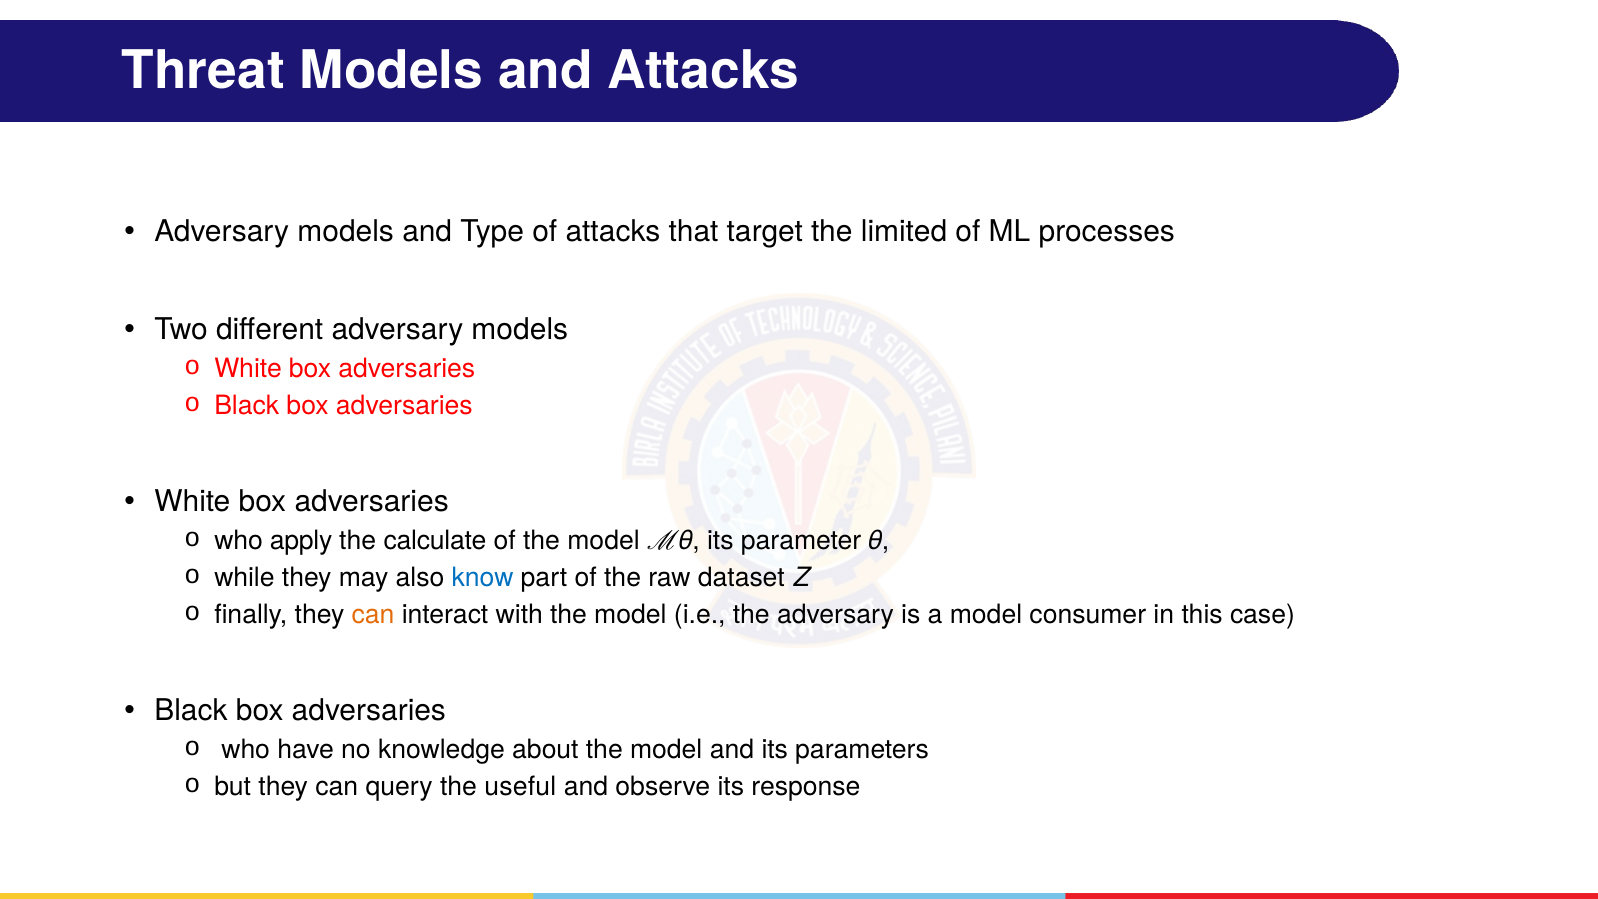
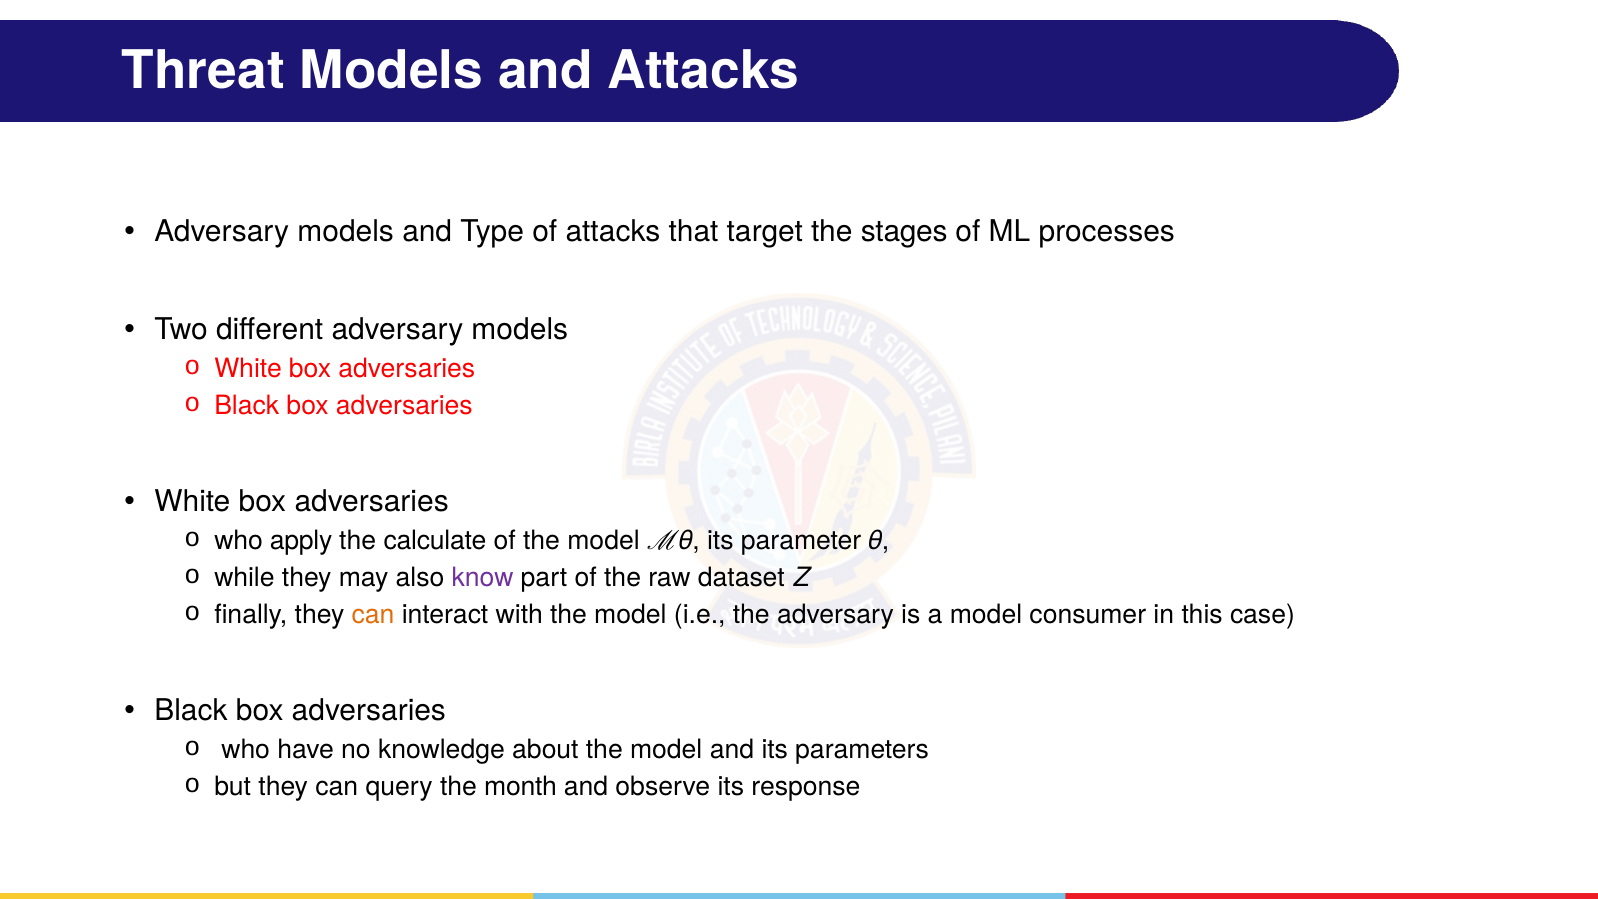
limited: limited -> stages
know colour: blue -> purple
useful: useful -> month
